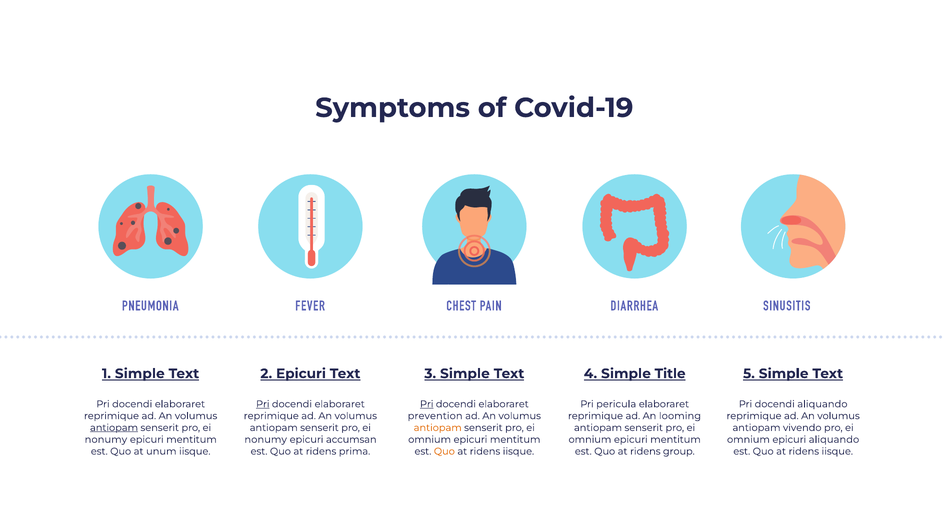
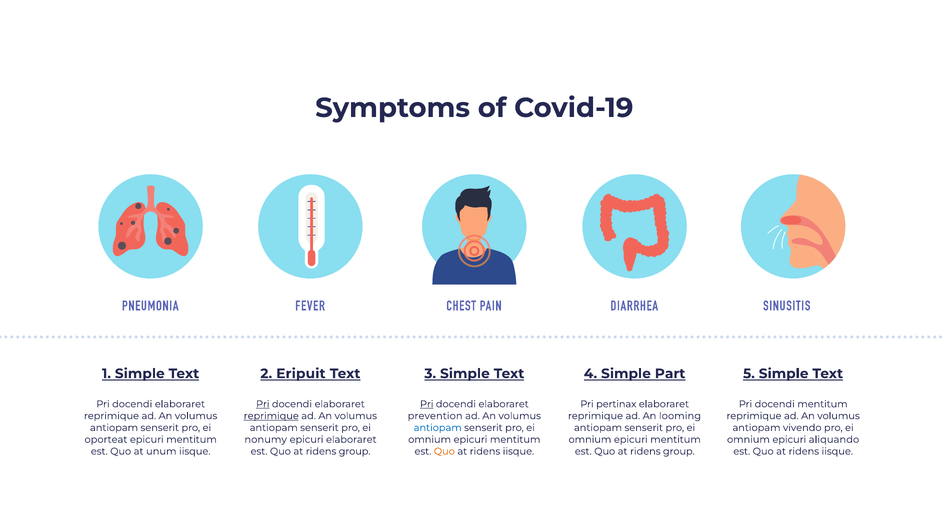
2 Epicuri: Epicuri -> Eripuit
Title: Title -> Part
pericula: pericula -> pertinax
docendi aliquando: aliquando -> mentitum
reprimique at (271, 416) underline: none -> present
antiopam at (114, 428) underline: present -> none
antiopam at (438, 428) colour: orange -> blue
nonumy at (106, 440): nonumy -> oporteat
epicuri accumsan: accumsan -> elaboraret
prima at (355, 452): prima -> group
